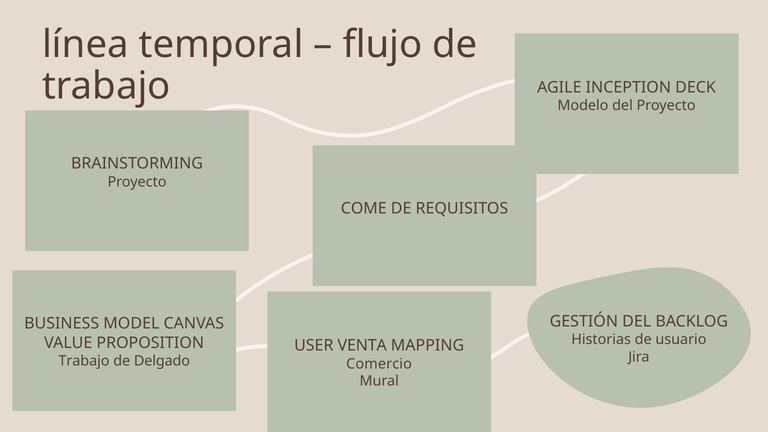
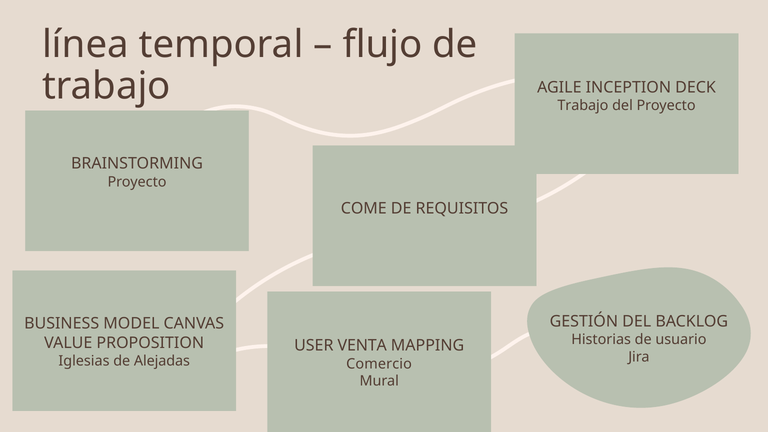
Modelo at (583, 106): Modelo -> Trabajo
Trabajo at (84, 361): Trabajo -> Iglesias
Delgado: Delgado -> Alejadas
